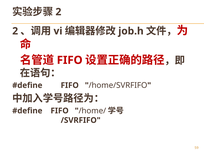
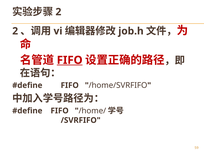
FIFO at (70, 60) underline: none -> present
